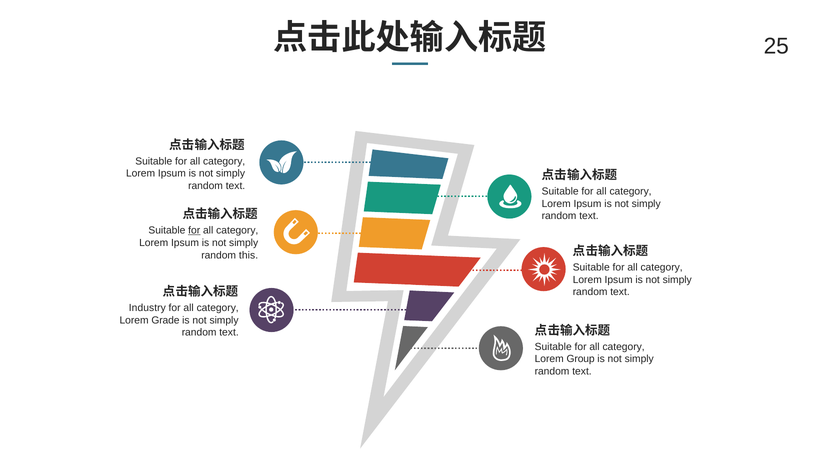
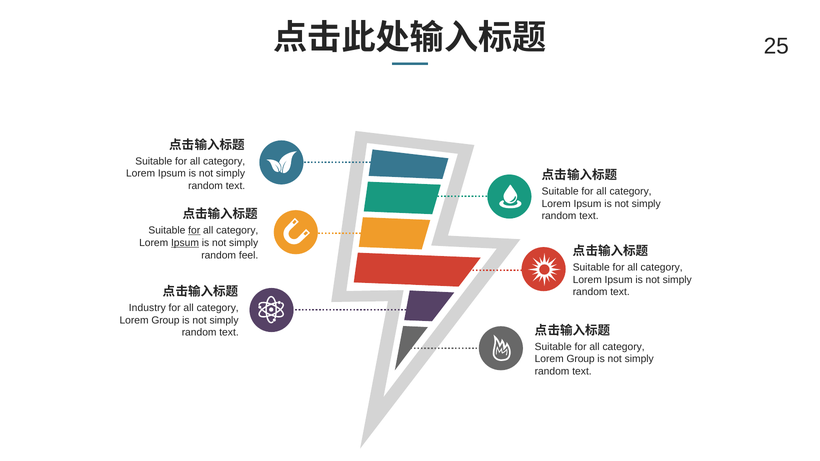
Ipsum at (185, 243) underline: none -> present
this: this -> feel
Grade at (165, 320): Grade -> Group
